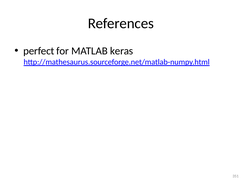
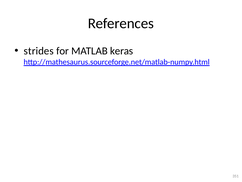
perfect: perfect -> strides
